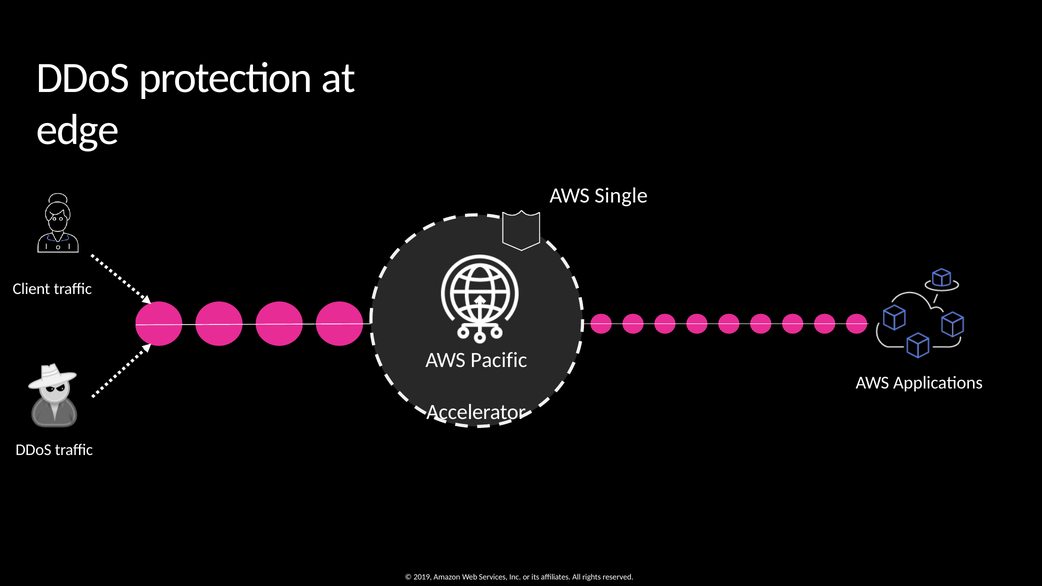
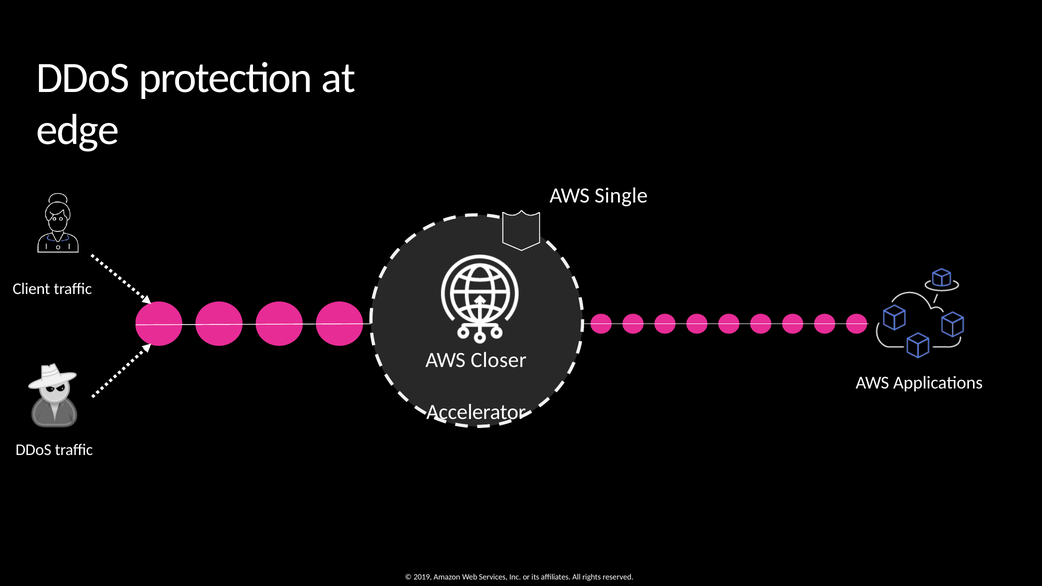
Pacific: Pacific -> Closer
